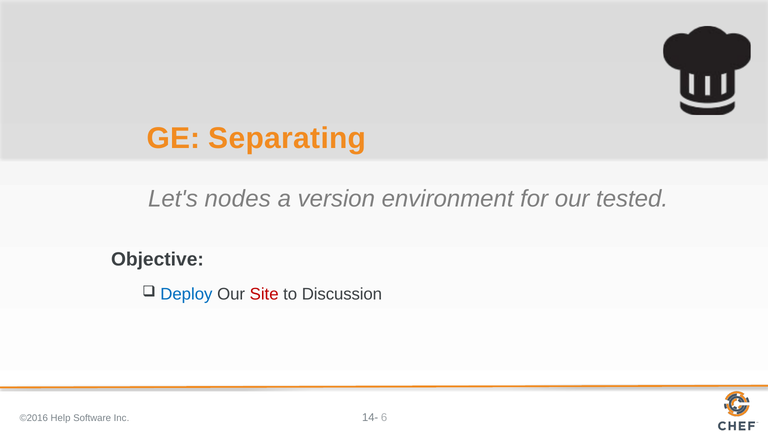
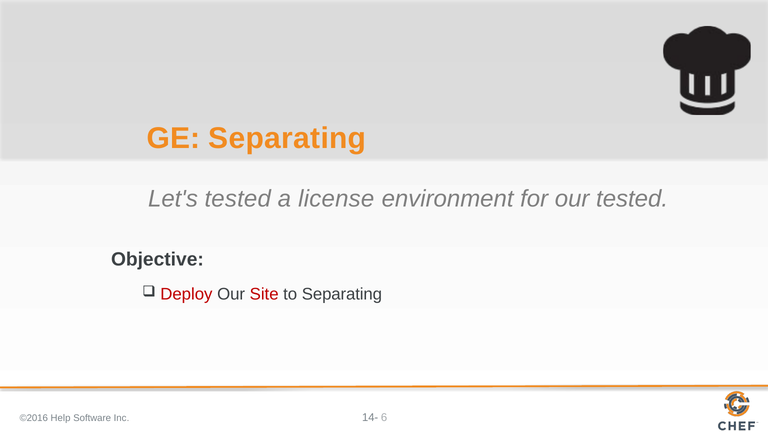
Let's nodes: nodes -> tested
version: version -> license
Deploy colour: blue -> red
to Discussion: Discussion -> Separating
